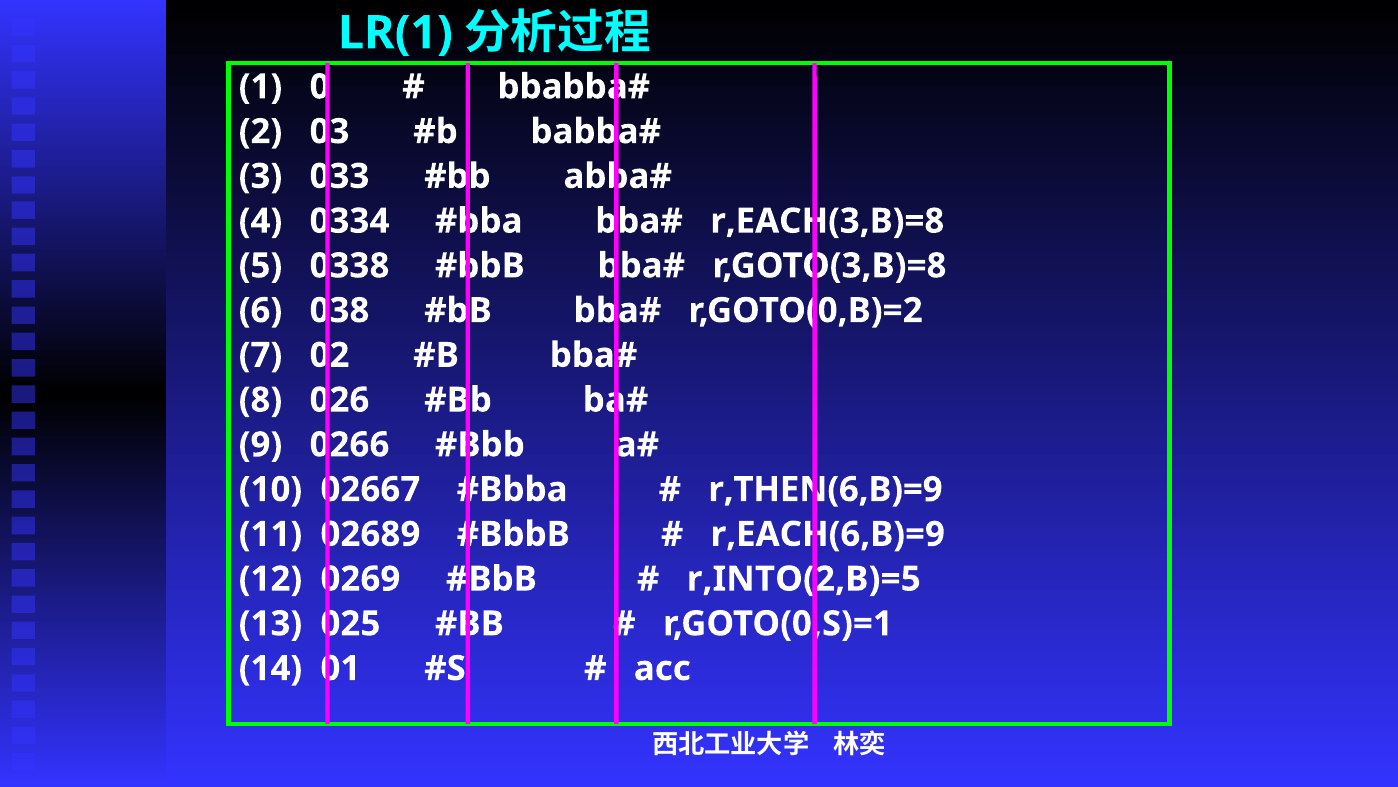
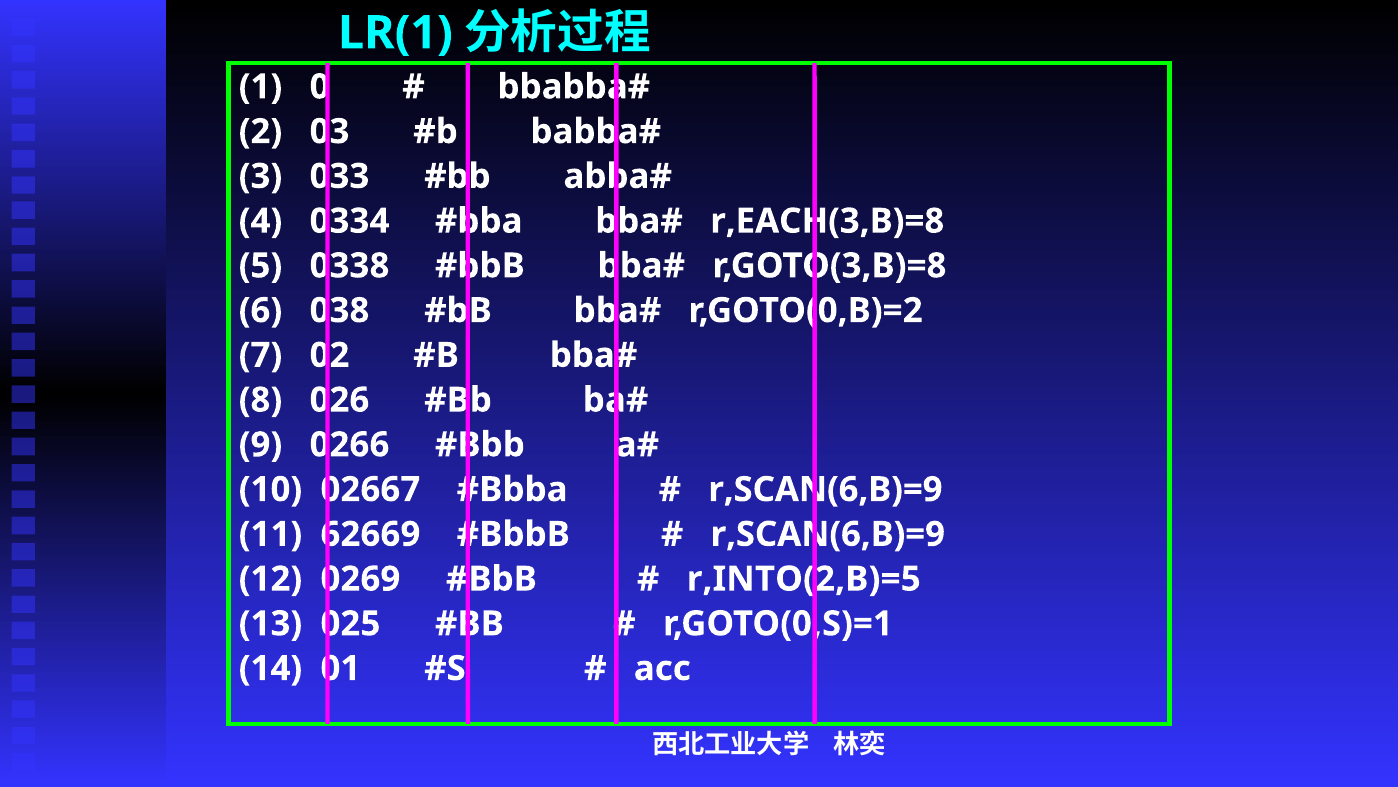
r,THEN(6,B)=9 at (825, 489): r,THEN(6,B)=9 -> r,SCAN(6,B)=9
02689: 02689 -> 62669
r,EACH(6,B)=9 at (828, 534): r,EACH(6,B)=9 -> r,SCAN(6,B)=9
